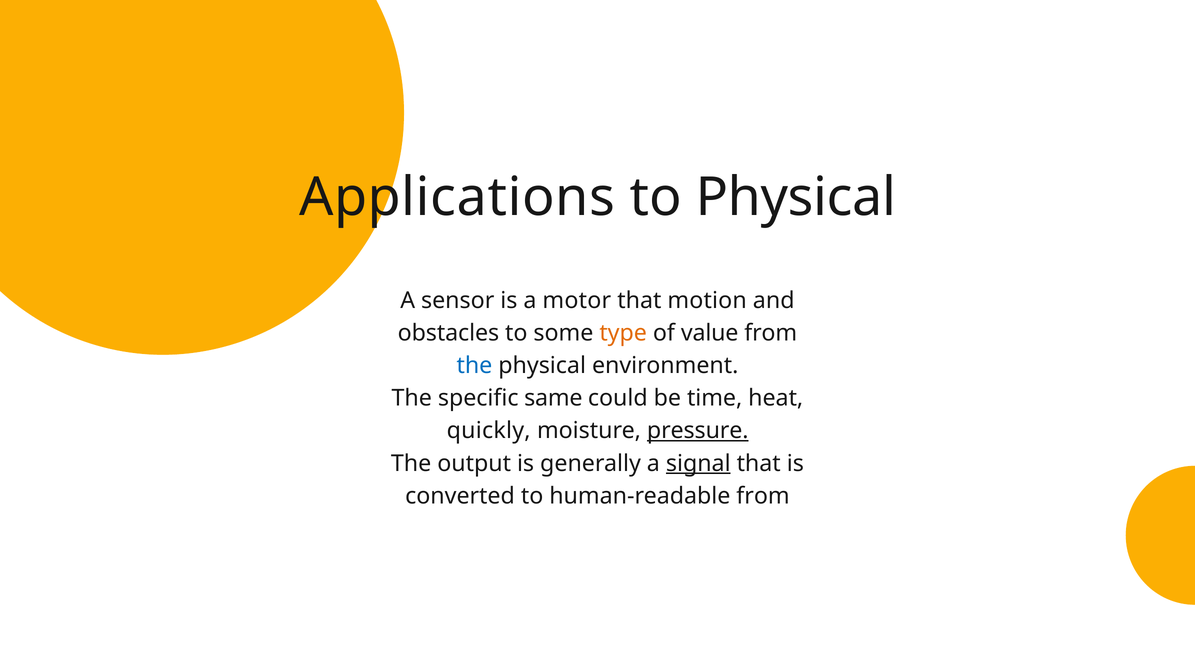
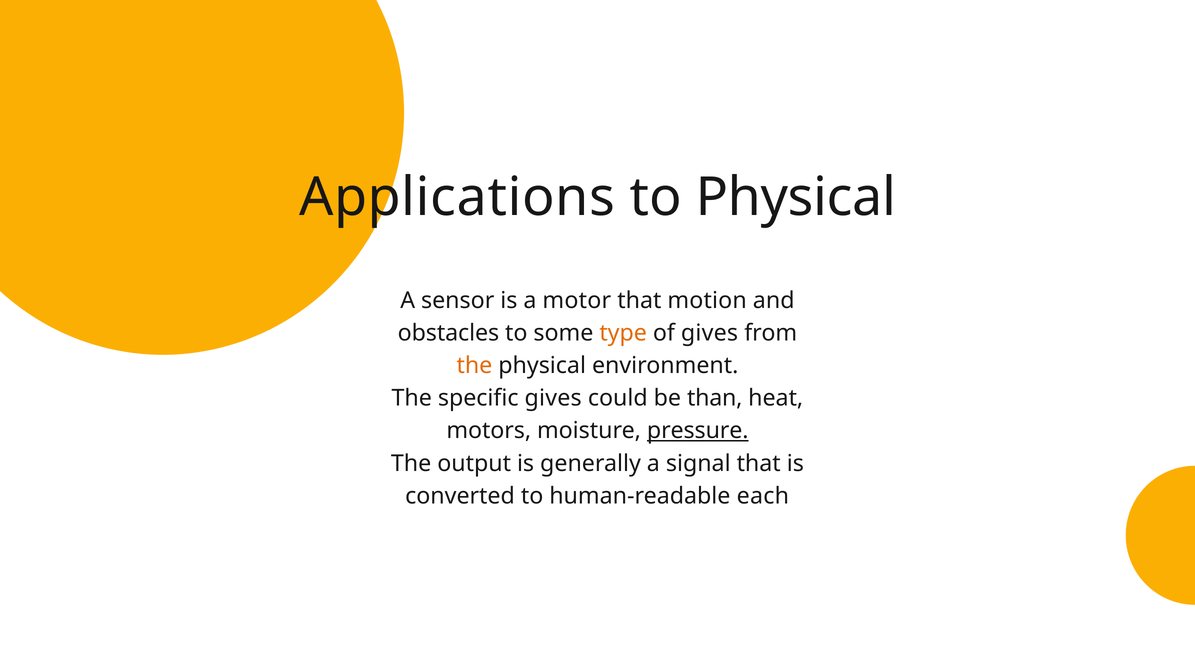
of value: value -> gives
the at (474, 366) colour: blue -> orange
specific same: same -> gives
time: time -> than
quickly: quickly -> motors
signal underline: present -> none
human-readable from: from -> each
